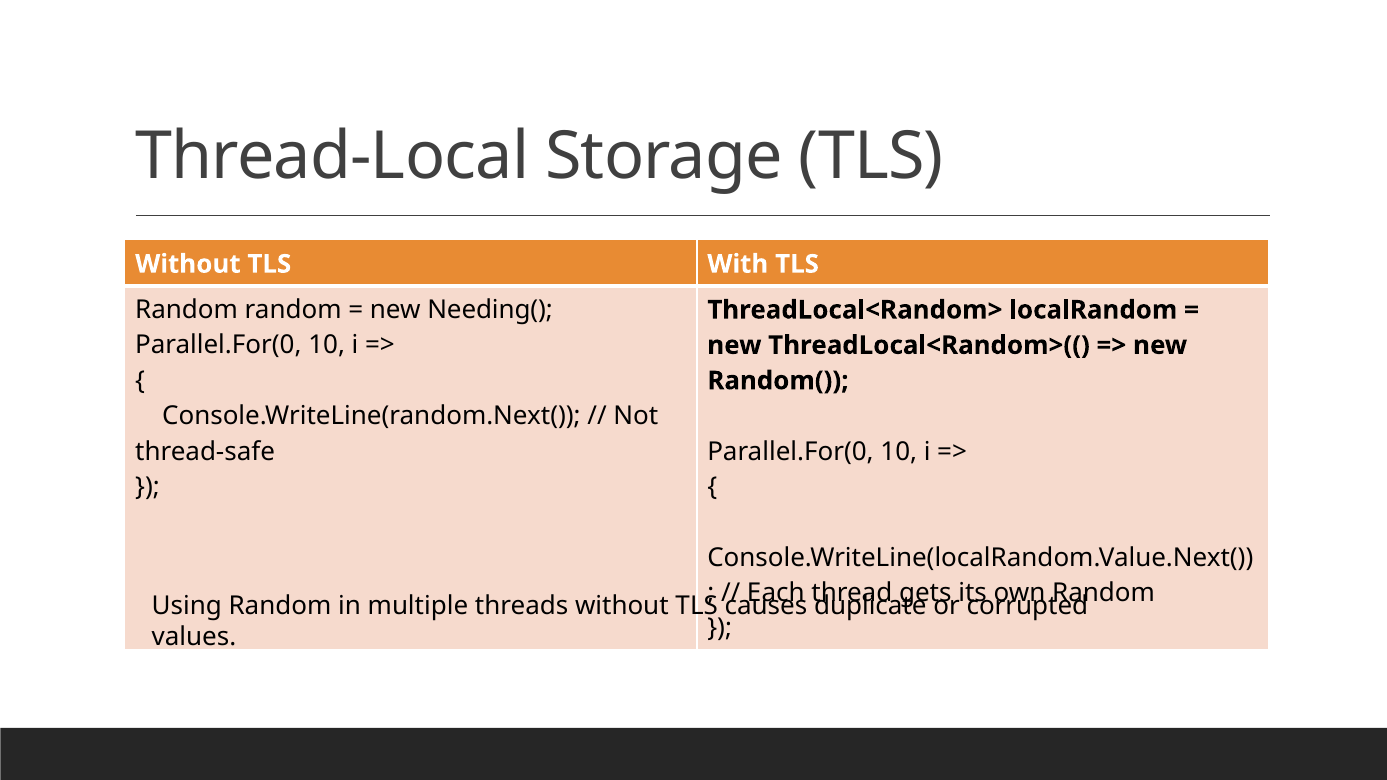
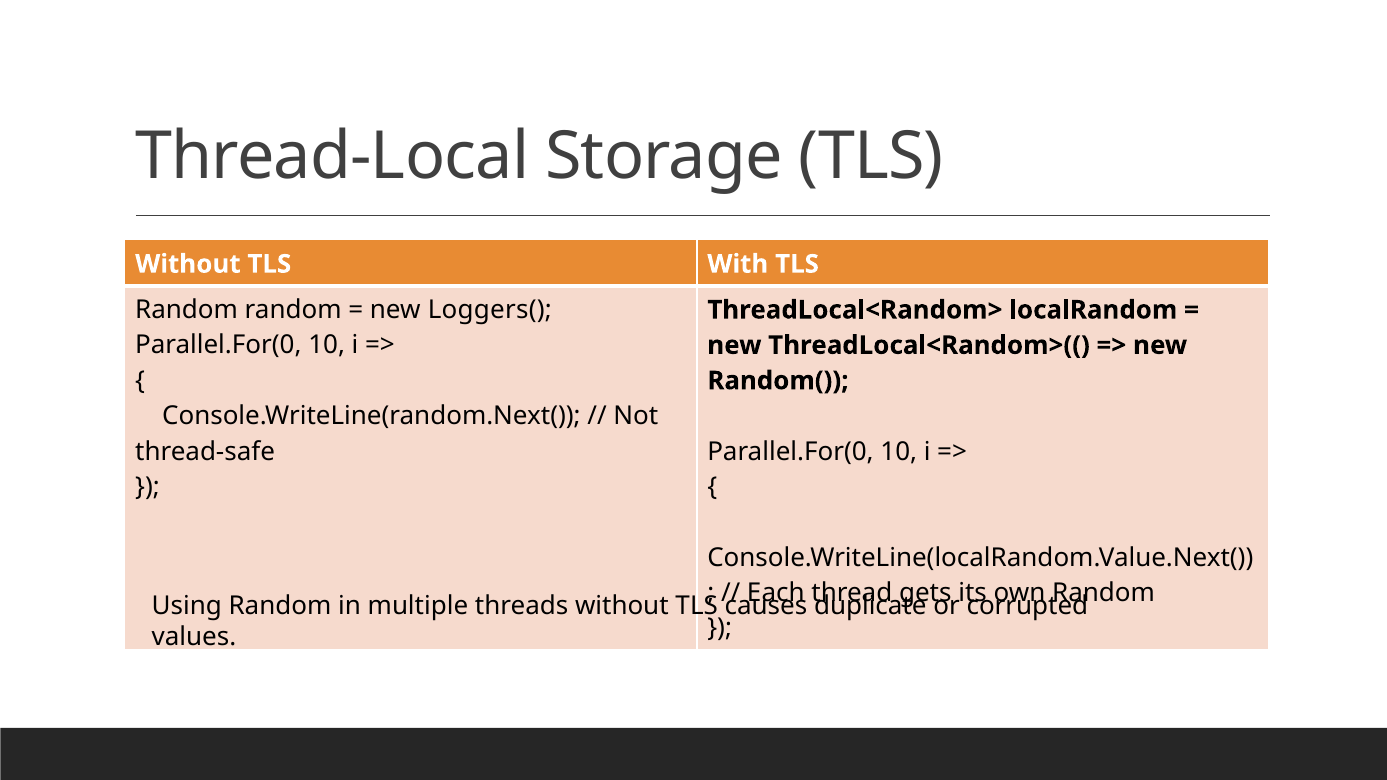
Needing(: Needing( -> Loggers(
